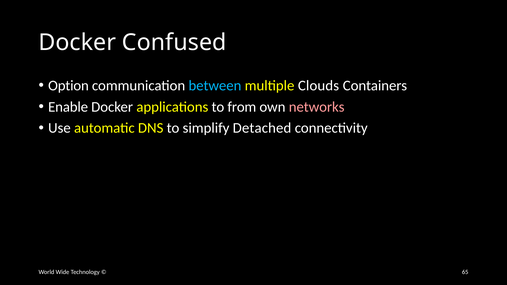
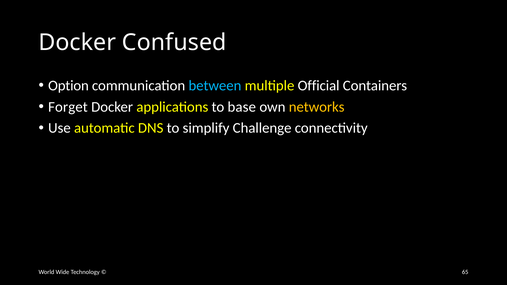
Clouds: Clouds -> Official
Enable: Enable -> Forget
from: from -> base
networks colour: pink -> yellow
Detached: Detached -> Challenge
